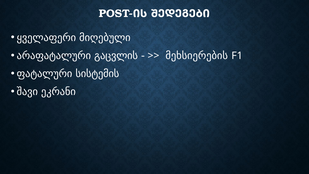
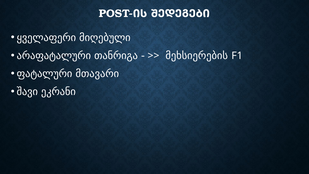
გაცვლის: გაცვლის -> თანრიგა
სისტემის: სისტემის -> მთავარი
